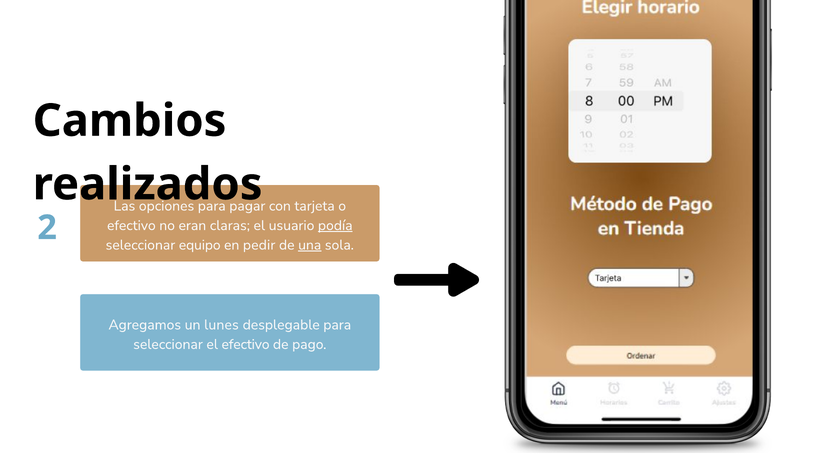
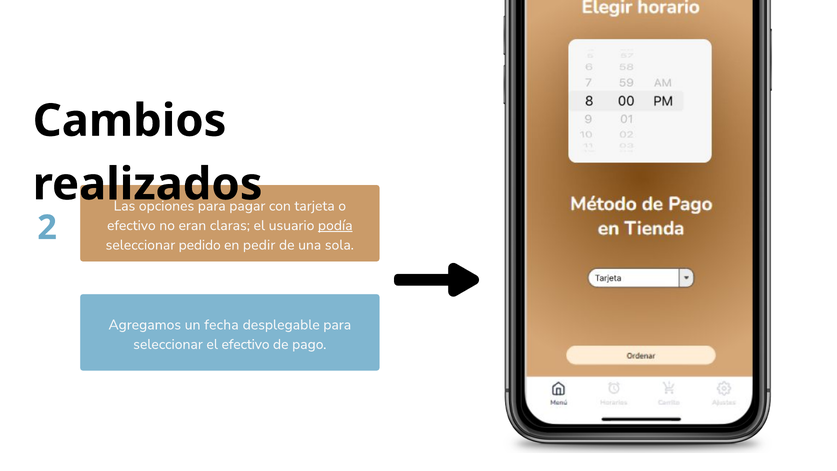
equipo: equipo -> pedido
una underline: present -> none
lunes: lunes -> fecha
